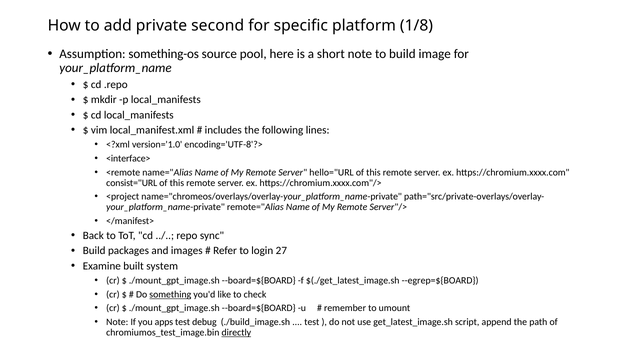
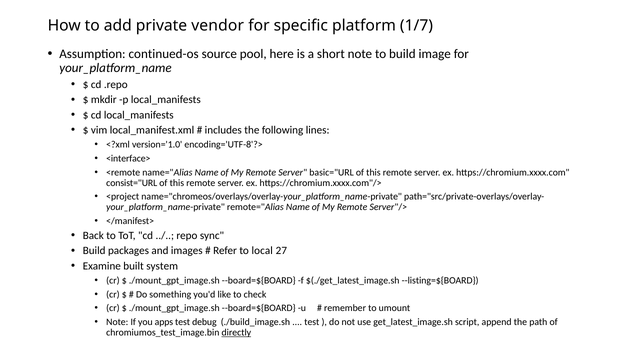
second: second -> vendor
1/8: 1/8 -> 1/7
something-os: something-os -> continued-os
hello="URL: hello="URL -> basic="URL
login: login -> local
--egrep=${BOARD: --egrep=${BOARD -> --listing=${BOARD
something underline: present -> none
